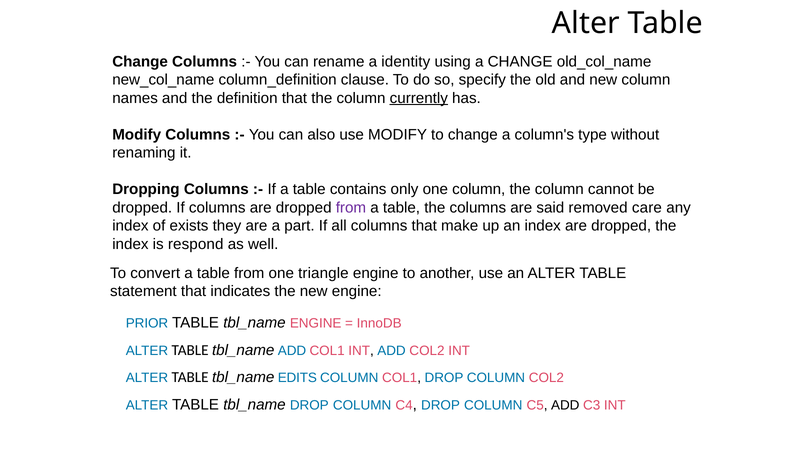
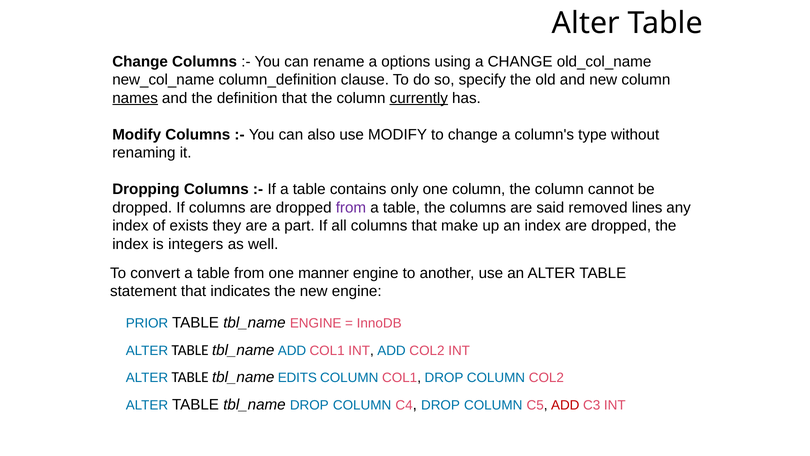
identity: identity -> options
names underline: none -> present
care: care -> lines
respond: respond -> integers
triangle: triangle -> manner
ADD at (565, 405) colour: black -> red
